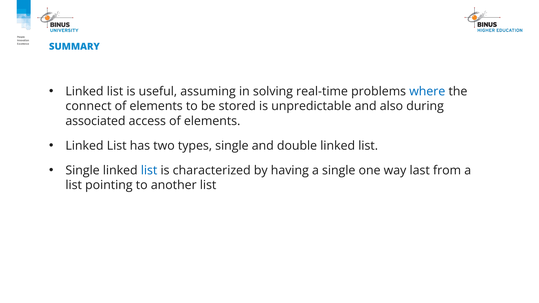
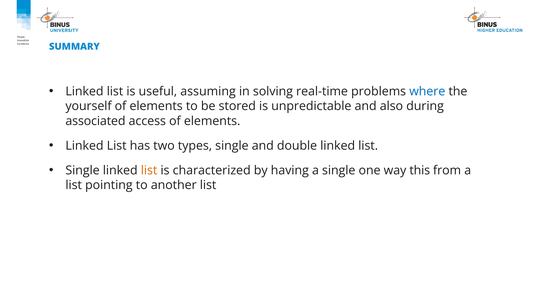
connect: connect -> yourself
list at (149, 170) colour: blue -> orange
last: last -> this
